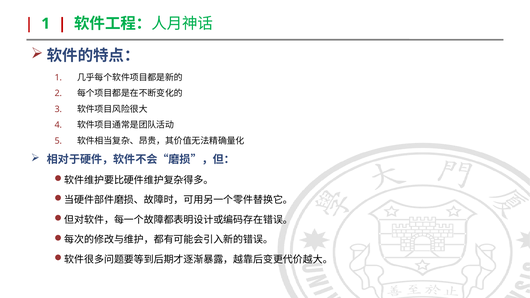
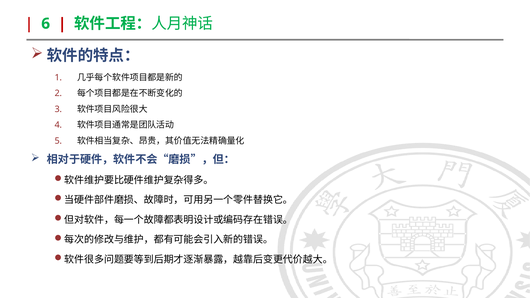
1 at (46, 24): 1 -> 6
